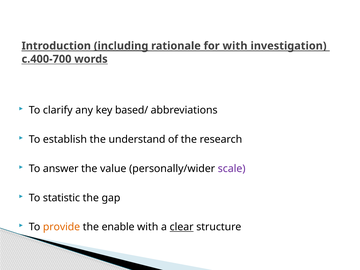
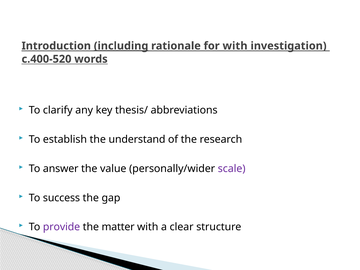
c.400-700: c.400-700 -> c.400-520
based/: based/ -> thesis/
statistic: statistic -> success
provide colour: orange -> purple
enable: enable -> matter
clear underline: present -> none
